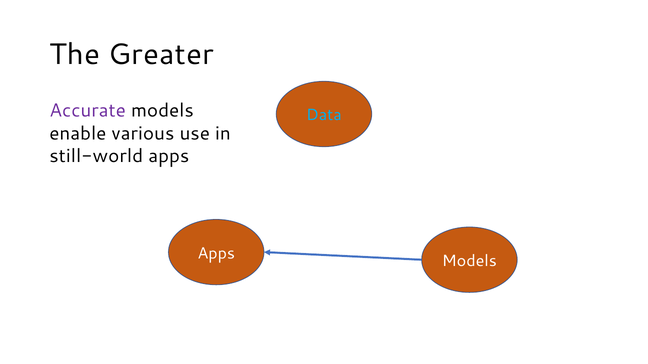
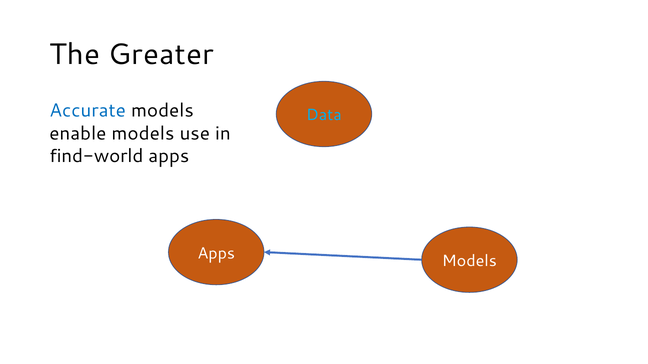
Accurate colour: purple -> blue
enable various: various -> models
still-world: still-world -> find-world
